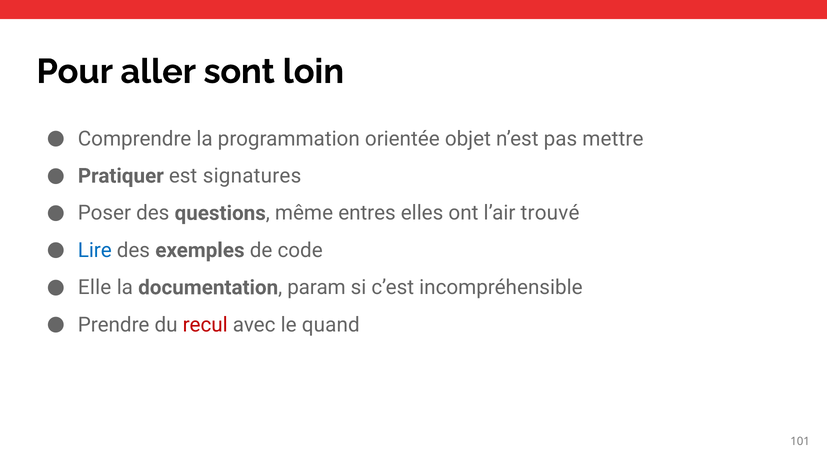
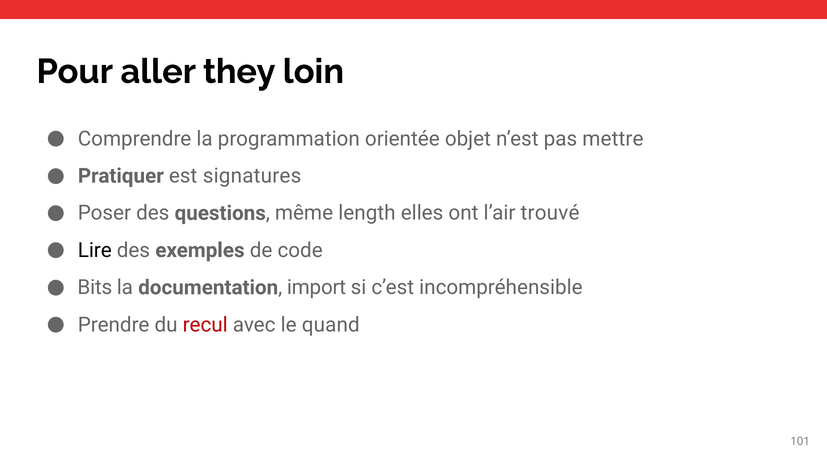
sont: sont -> they
entres: entres -> length
Lire colour: blue -> black
Elle: Elle -> Bits
param: param -> import
